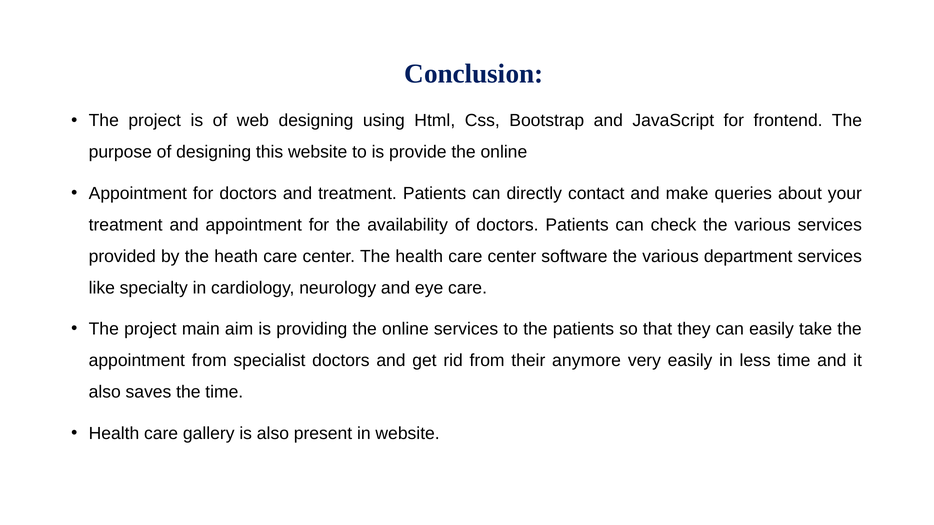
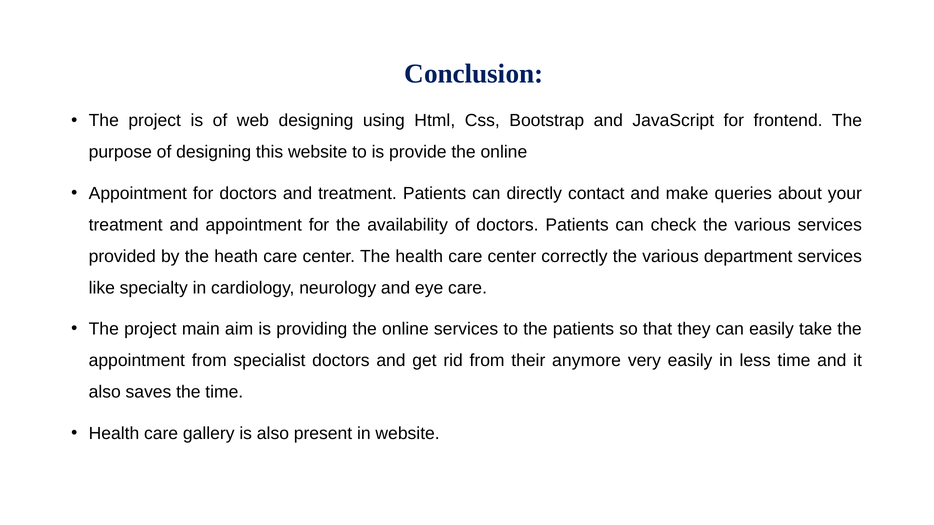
software: software -> correctly
